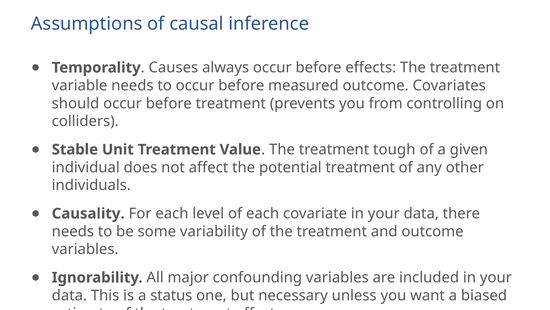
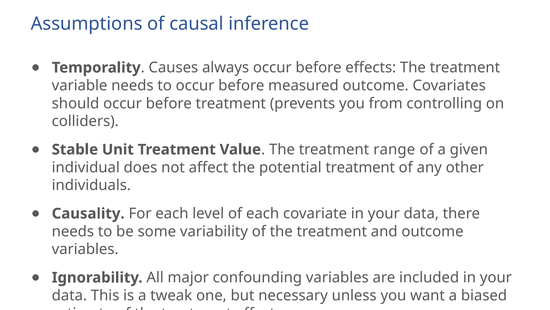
tough: tough -> range
status: status -> tweak
